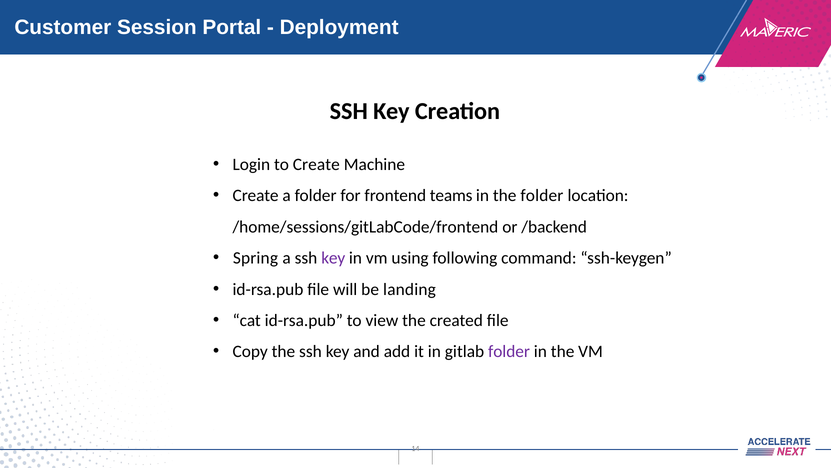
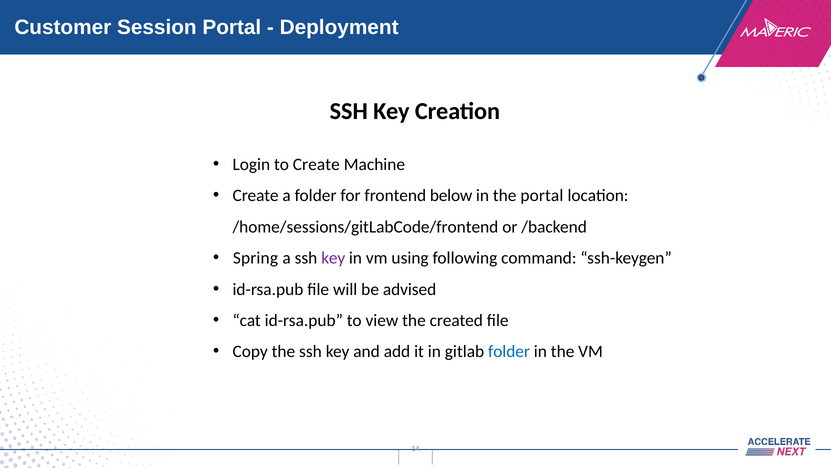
teams: teams -> below
the folder: folder -> portal
landing: landing -> advised
folder at (509, 351) colour: purple -> blue
